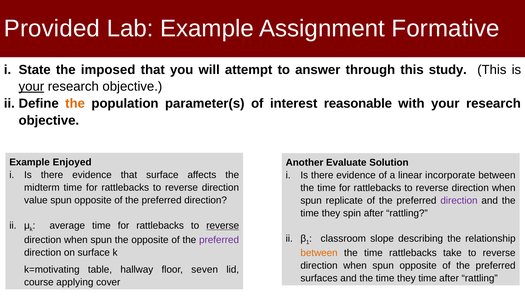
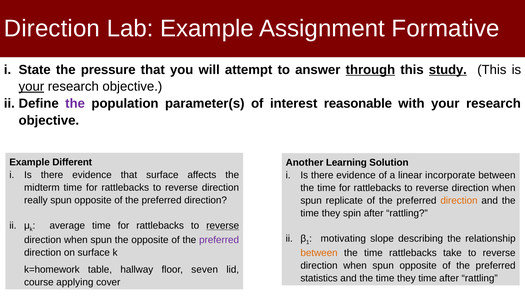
Provided at (52, 28): Provided -> Direction
imposed: imposed -> pressure
through underline: none -> present
study underline: none -> present
the at (75, 103) colour: orange -> purple
Enjoyed: Enjoyed -> Different
Evaluate: Evaluate -> Learning
value: value -> really
direction at (459, 200) colour: purple -> orange
classroom: classroom -> motivating
k=motivating: k=motivating -> k=homework
surfaces: surfaces -> statistics
